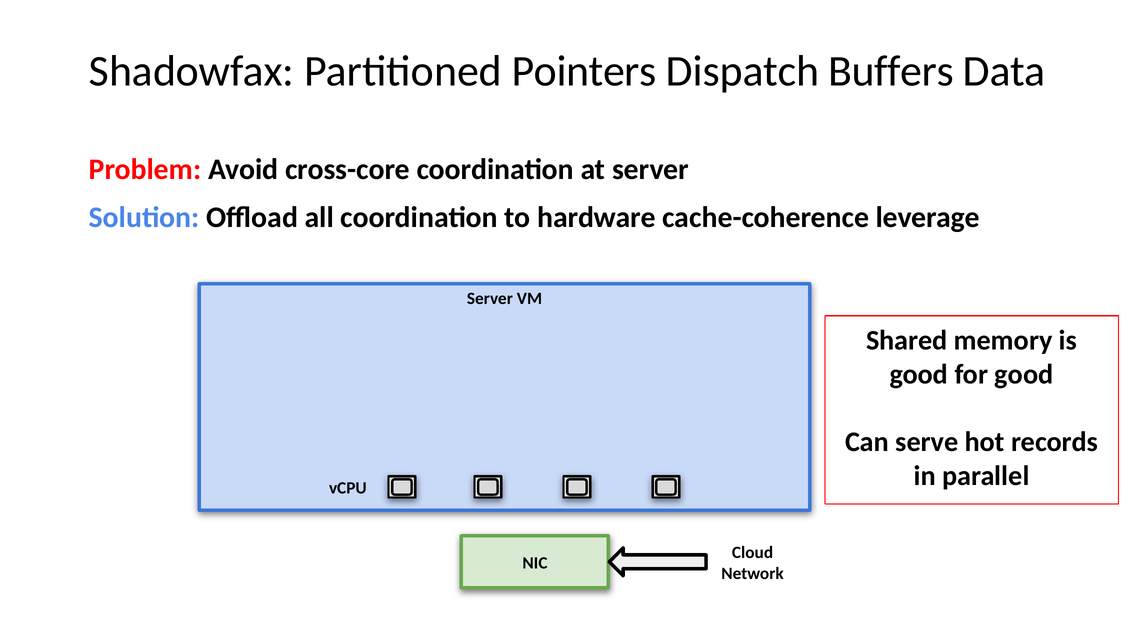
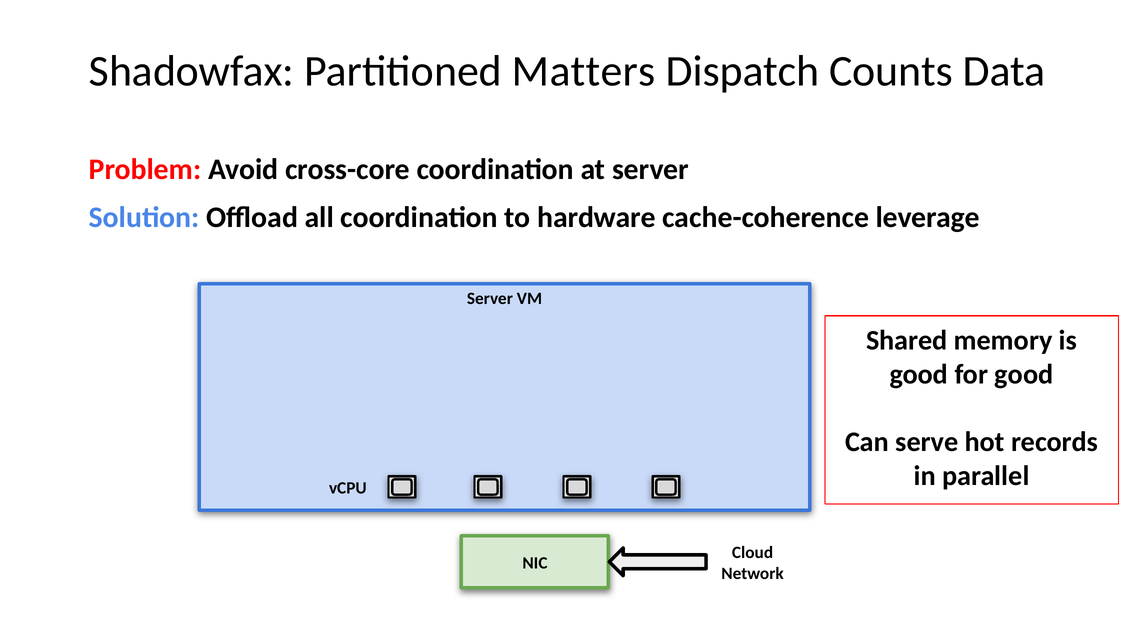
Pointers: Pointers -> Matters
Buffers: Buffers -> Counts
